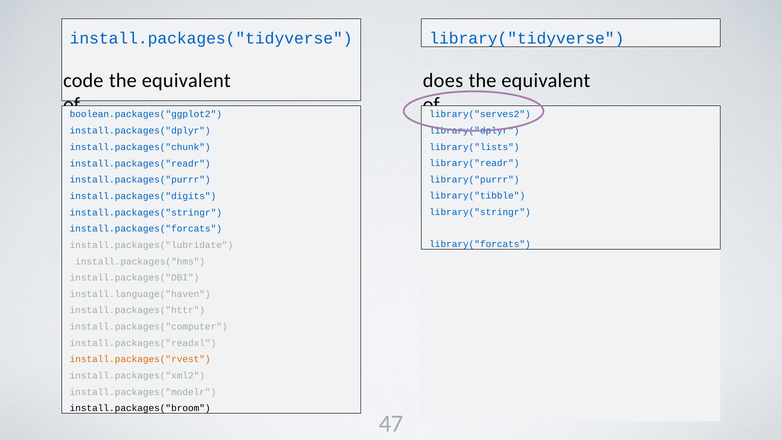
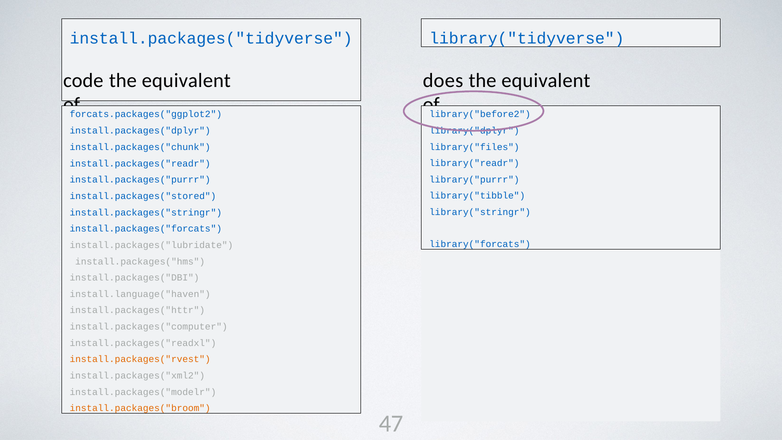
library("serves2: library("serves2 -> library("before2
boolean.packages("ggplot2: boolean.packages("ggplot2 -> forcats.packages("ggplot2
library("lists: library("lists -> library("files
install.packages("digits: install.packages("digits -> install.packages("stored
install.packages("broom colour: black -> orange
